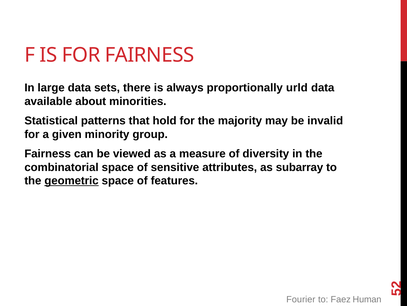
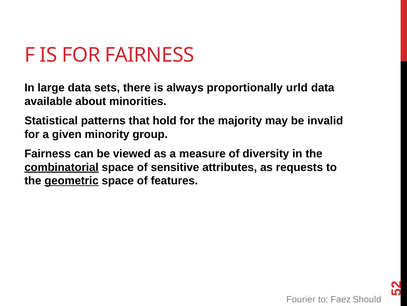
combinatorial underline: none -> present
subarray: subarray -> requests
Human: Human -> Should
